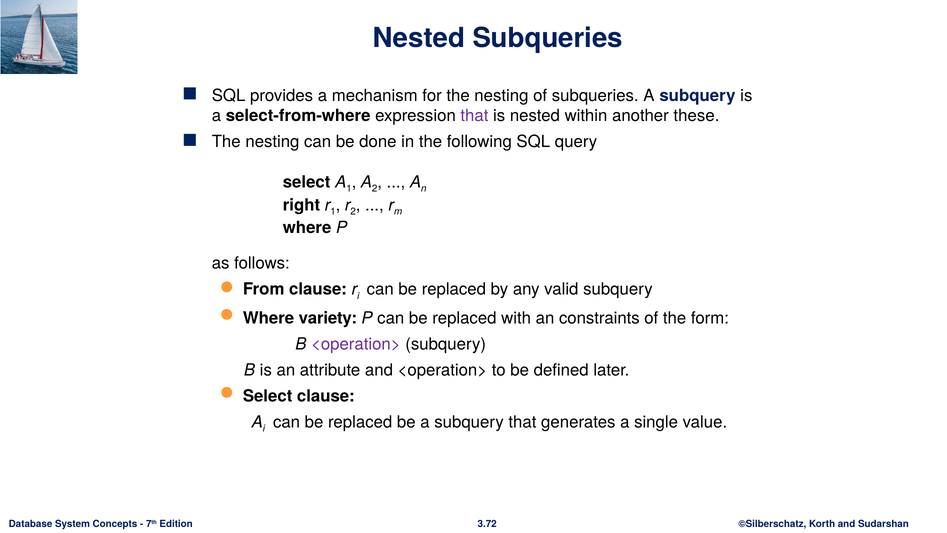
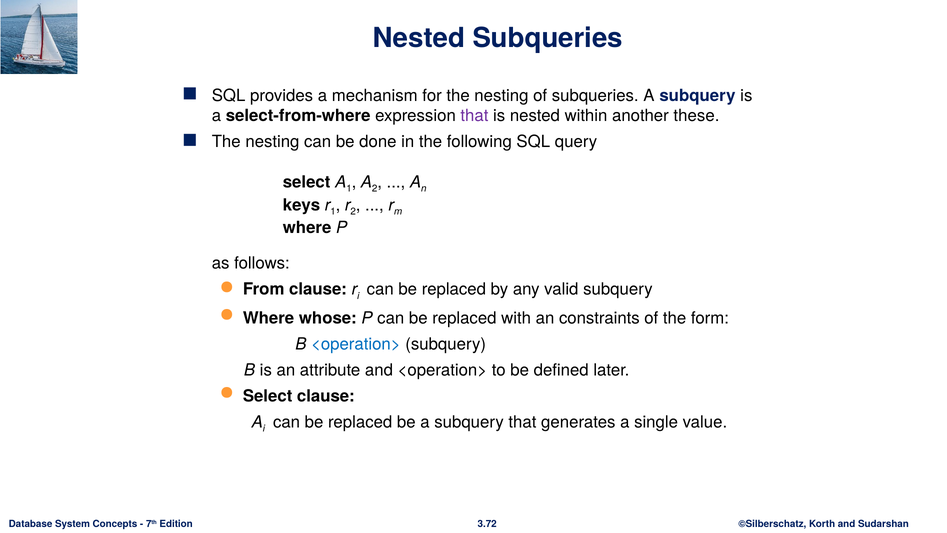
right: right -> keys
variety: variety -> whose
<operation> at (356, 344) colour: purple -> blue
